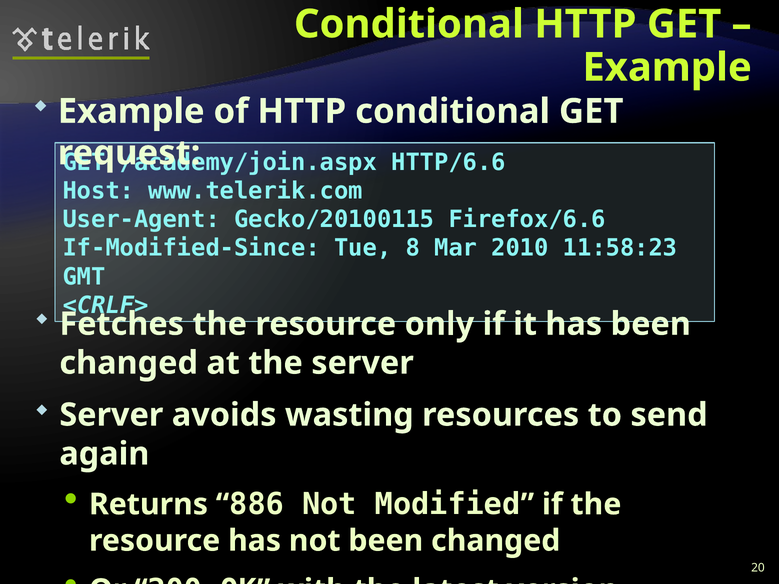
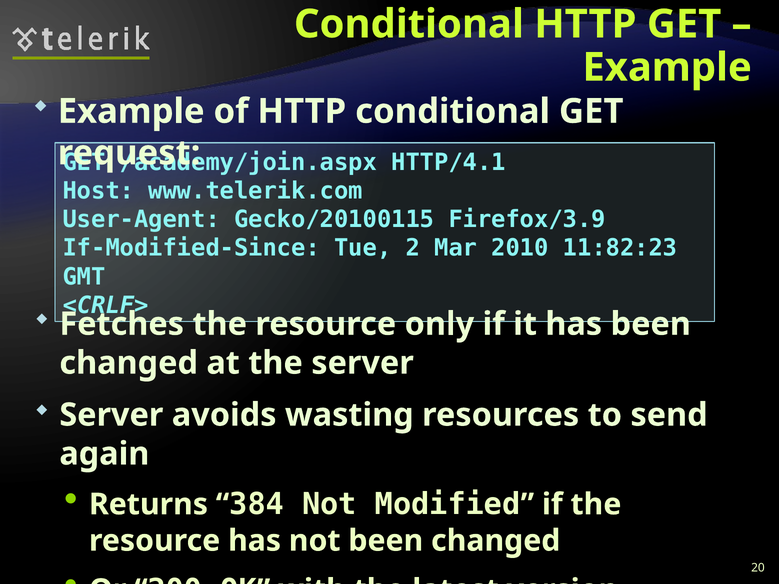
HTTP/6.6: HTTP/6.6 -> HTTP/4.1
Firefox/6.6: Firefox/6.6 -> Firefox/3.9
8: 8 -> 2
11:58:23: 11:58:23 -> 11:82:23
886: 886 -> 384
